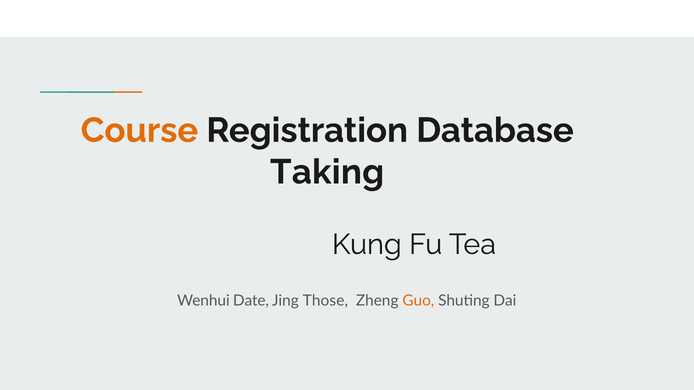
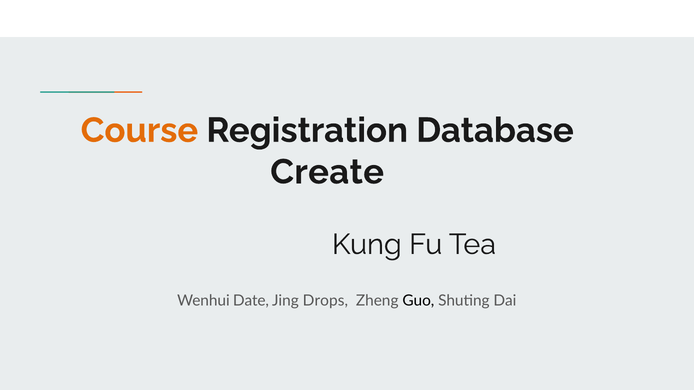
Taking: Taking -> Create
Those: Those -> Drops
Guo colour: orange -> black
